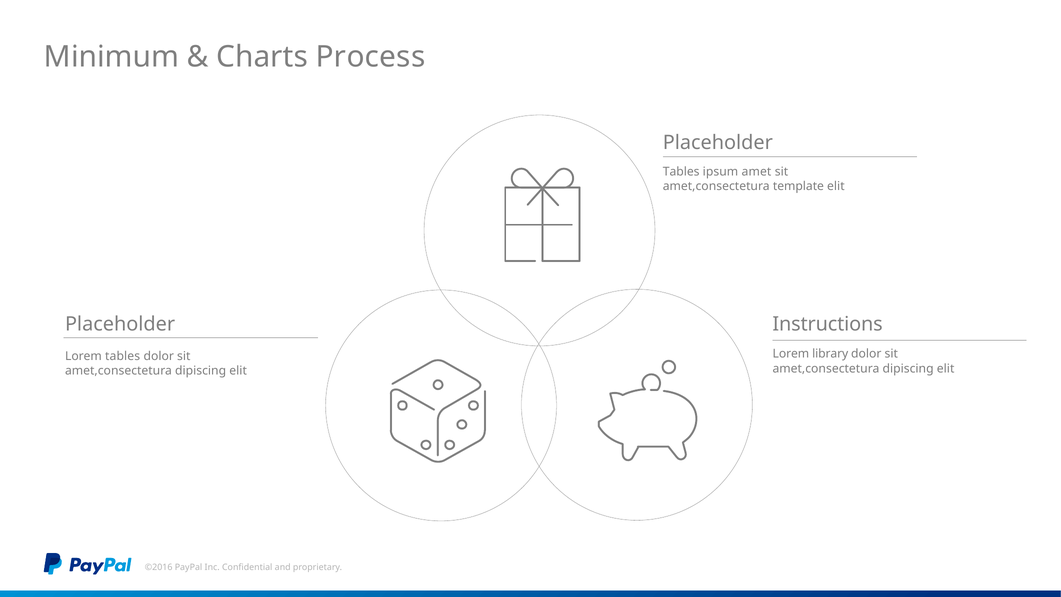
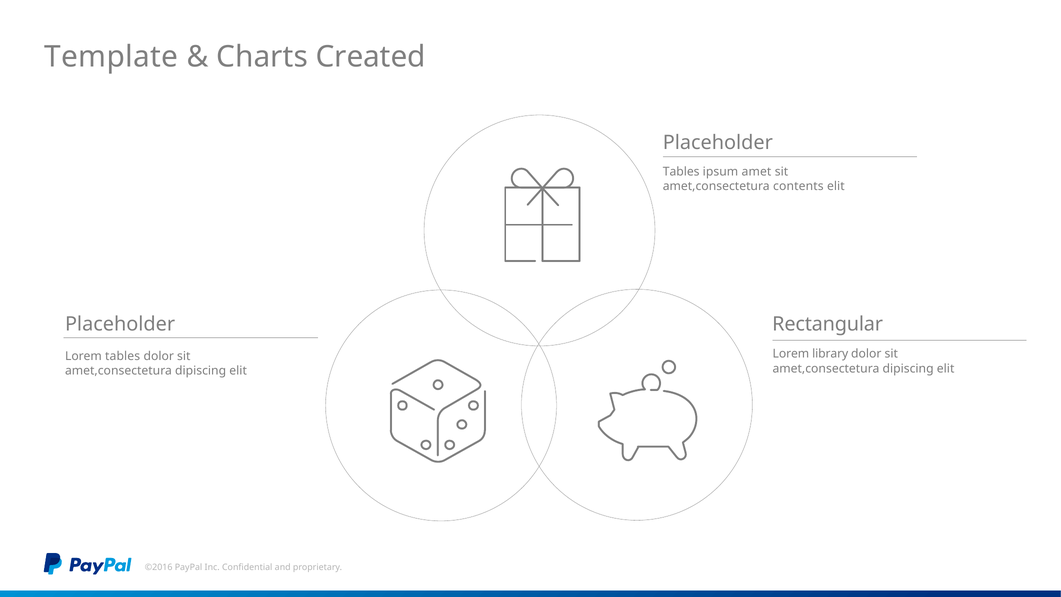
Minimum: Minimum -> Template
Process: Process -> Created
template: template -> contents
Instructions: Instructions -> Rectangular
